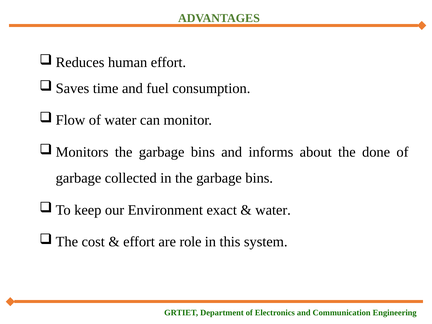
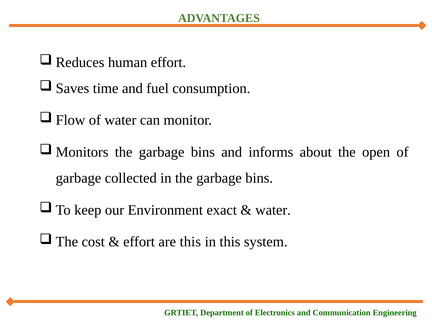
done: done -> open
are role: role -> this
